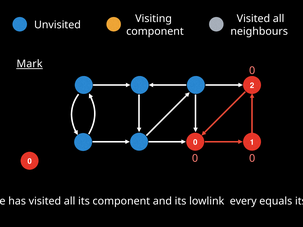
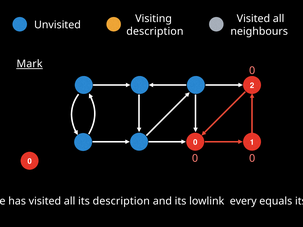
component at (155, 31): component -> description
its component: component -> description
